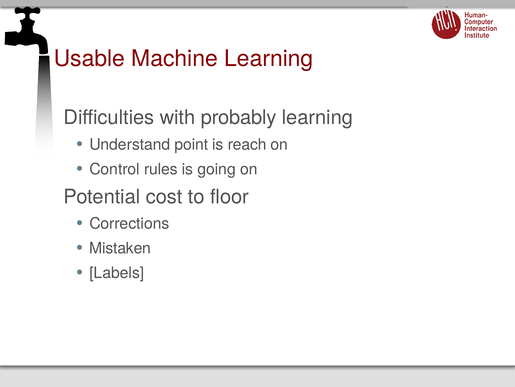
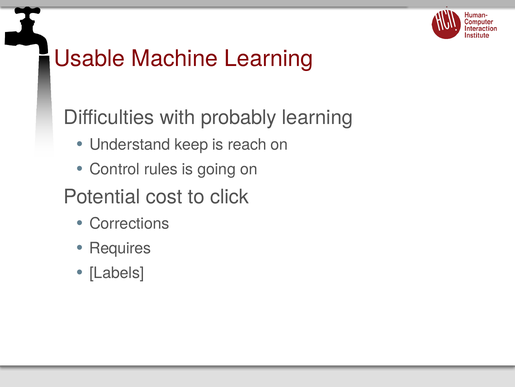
point: point -> keep
floor: floor -> click
Mistaken: Mistaken -> Requires
